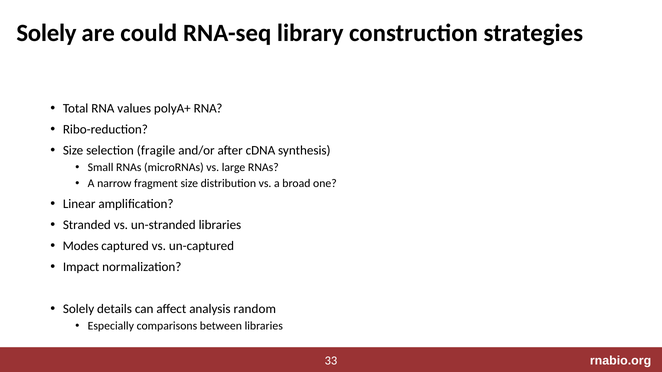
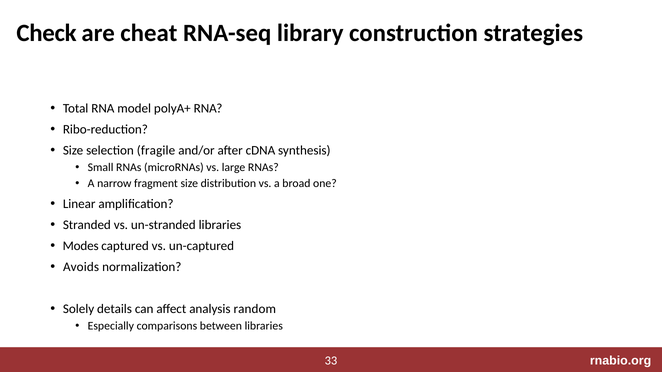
Solely at (46, 33): Solely -> Check
could: could -> cheat
values: values -> model
Impact: Impact -> Avoids
